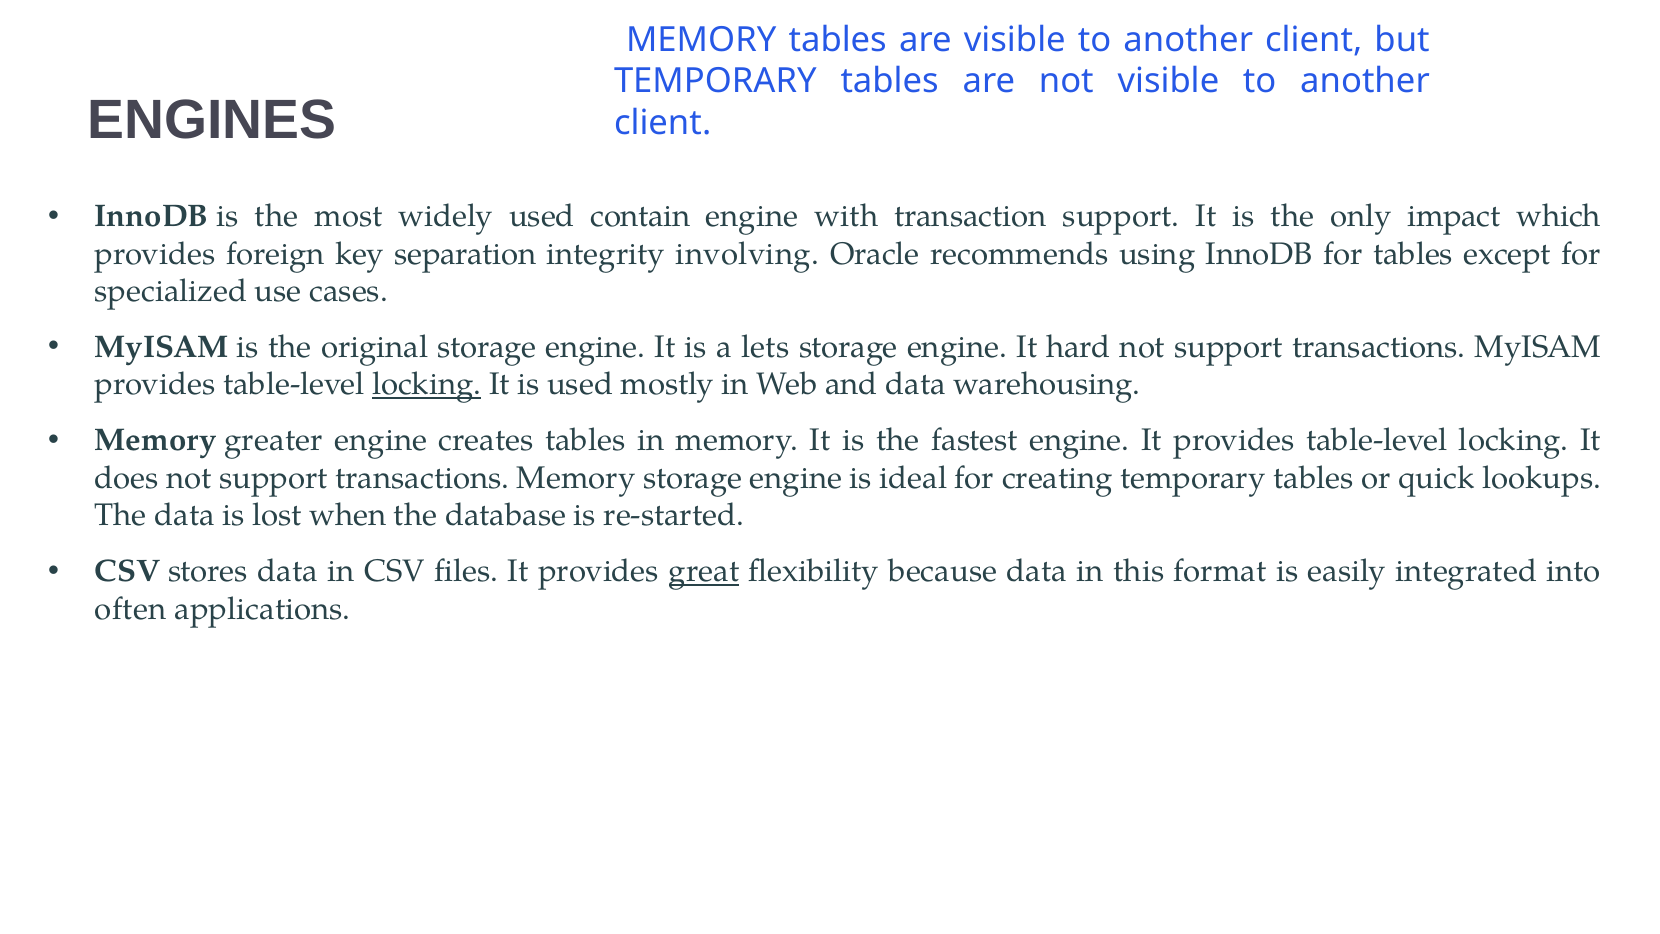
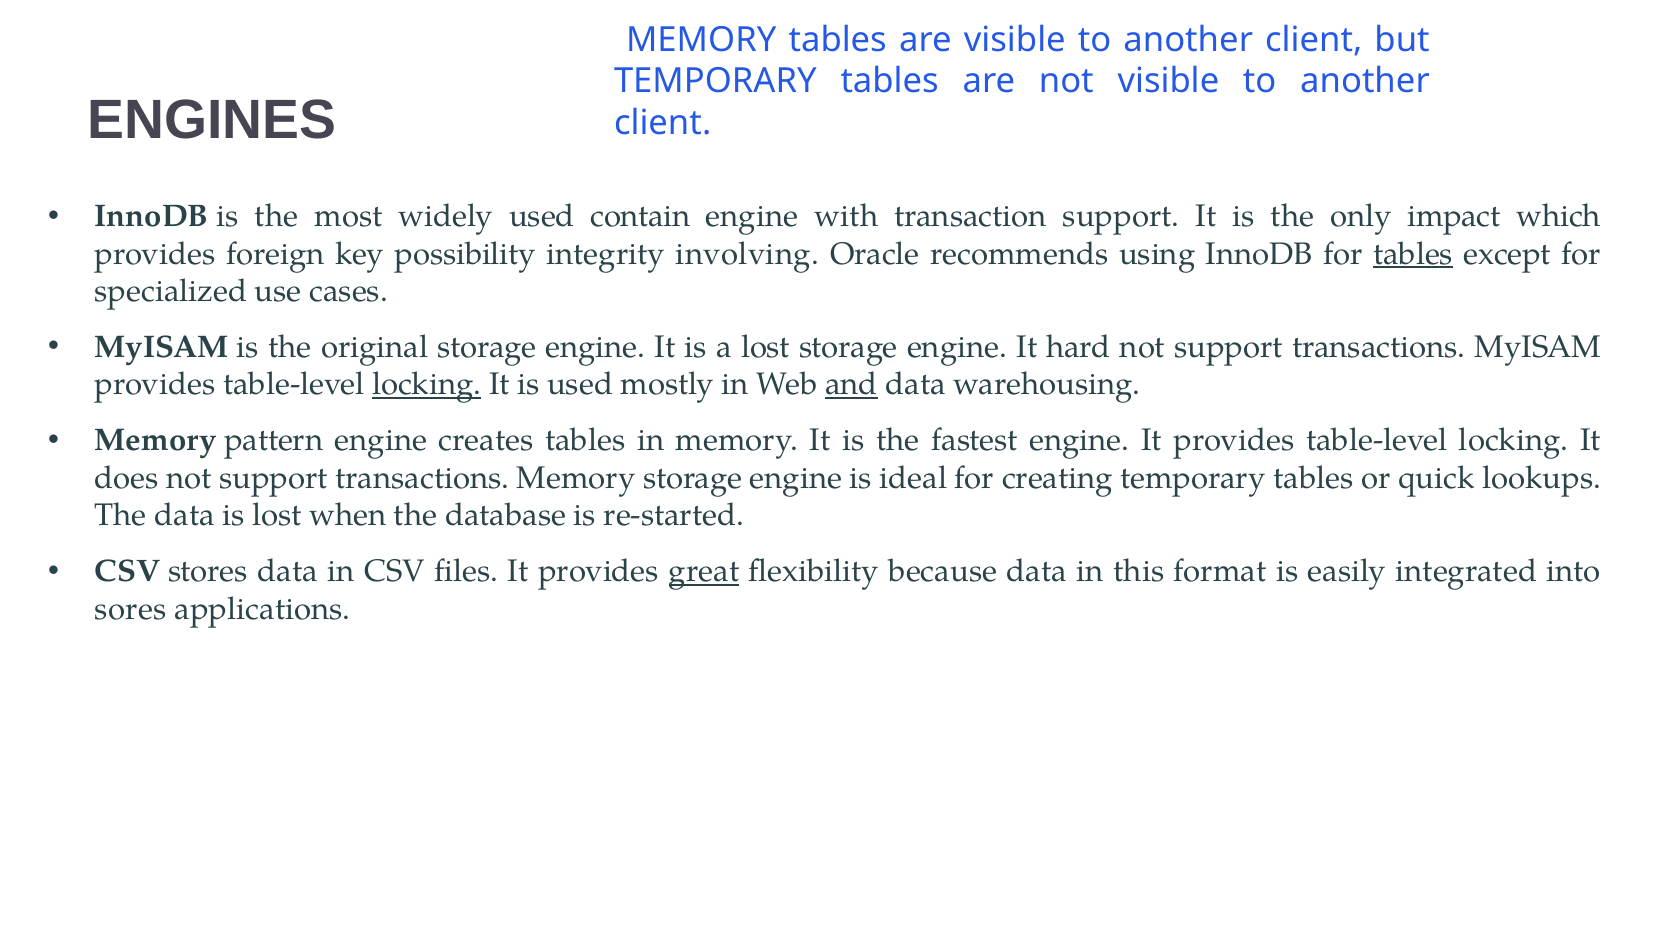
separation: separation -> possibility
tables at (1413, 254) underline: none -> present
a lets: lets -> lost
and underline: none -> present
greater: greater -> pattern
often: often -> sores
